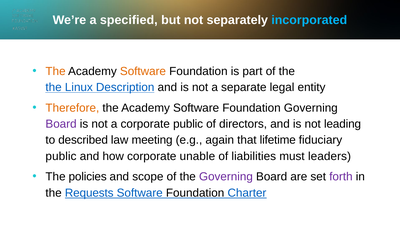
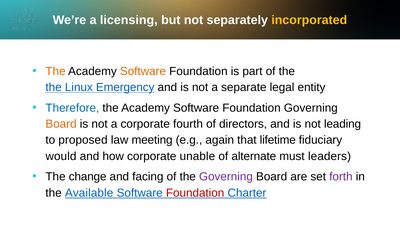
specified: specified -> licensing
incorporated colour: light blue -> yellow
Description: Description -> Emergency
Therefore colour: orange -> blue
Board at (61, 124) colour: purple -> orange
corporate public: public -> fourth
described: described -> proposed
public at (61, 156): public -> would
liabilities: liabilities -> alternate
policies: policies -> change
scope: scope -> facing
Requests: Requests -> Available
Foundation at (195, 193) colour: black -> red
